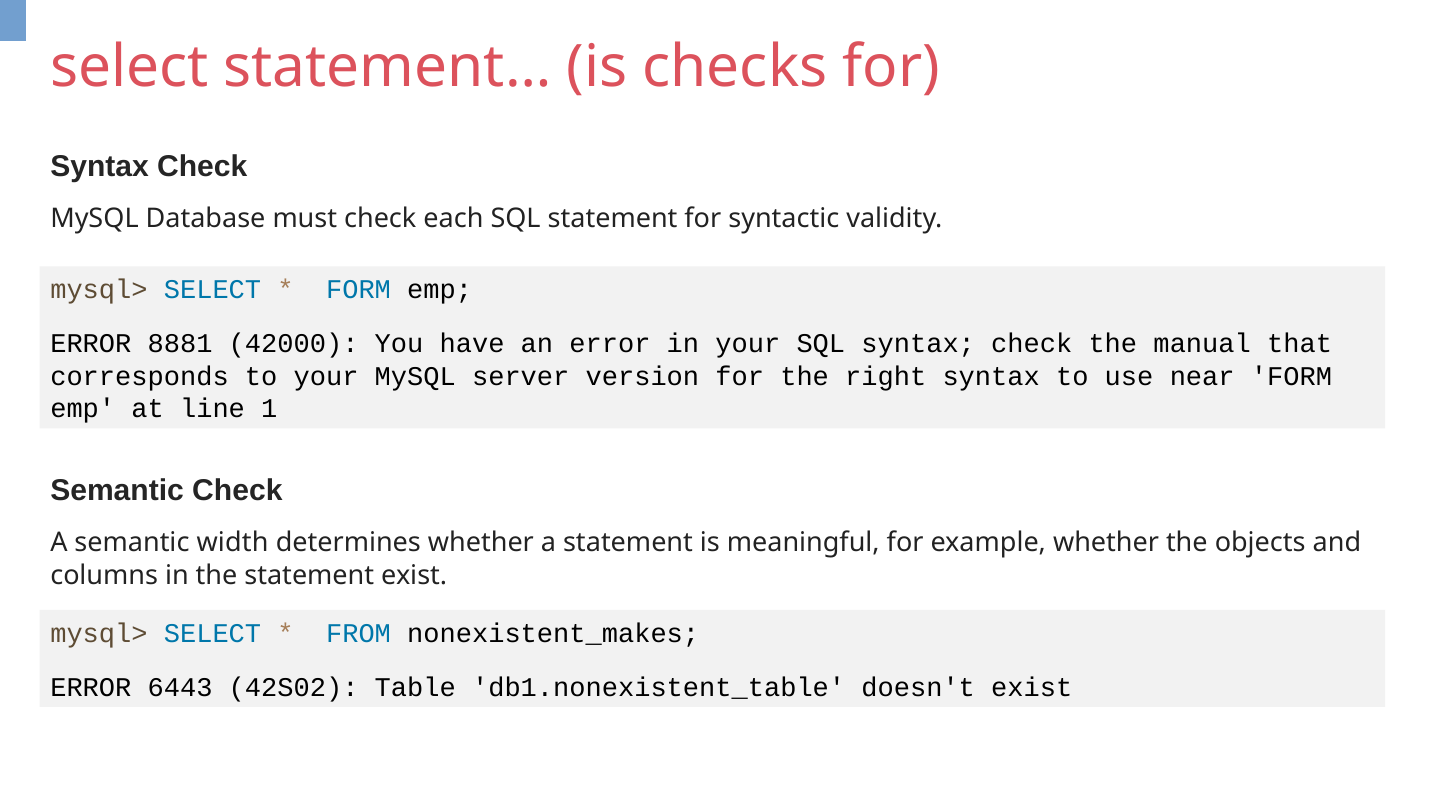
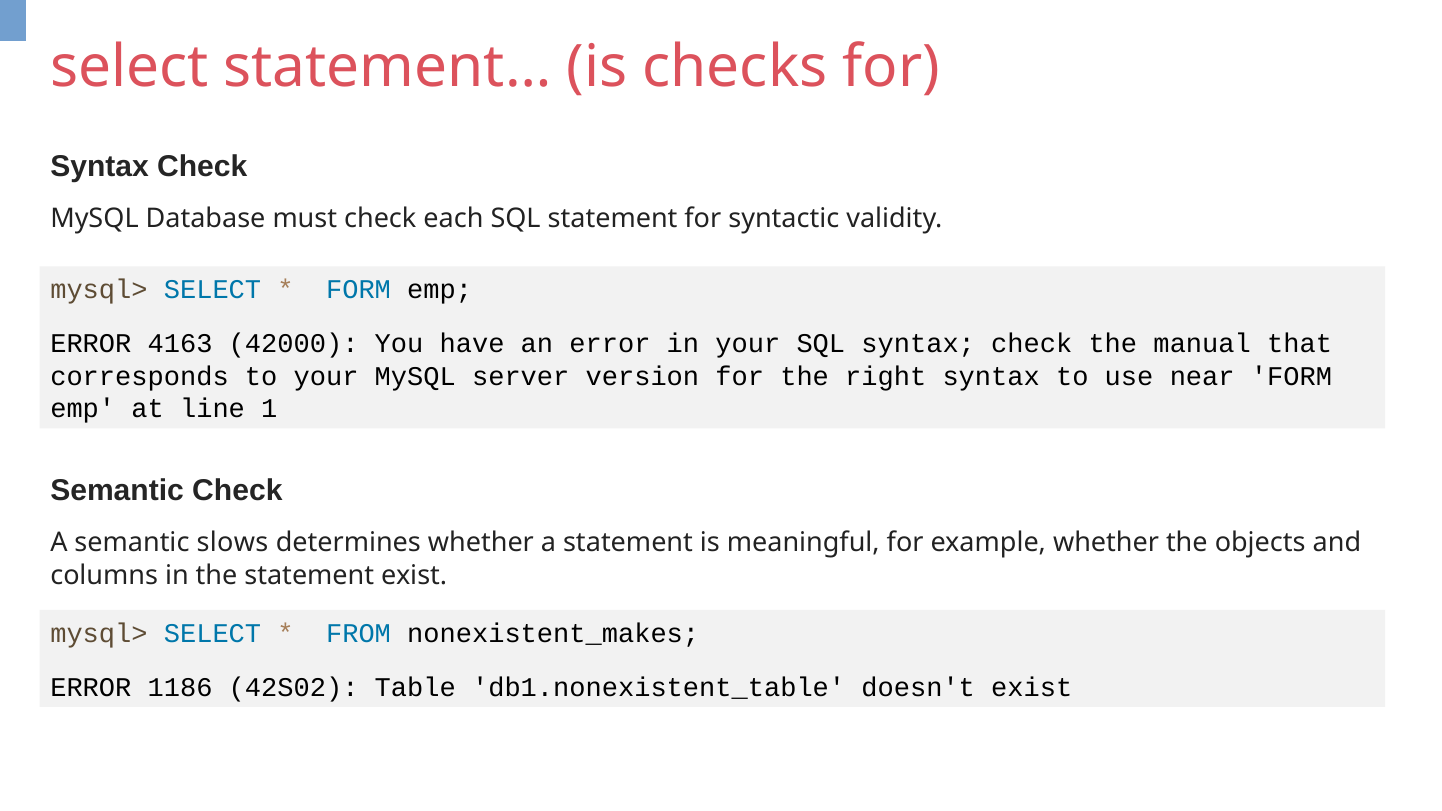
8881: 8881 -> 4163
width: width -> slows
6443: 6443 -> 1186
